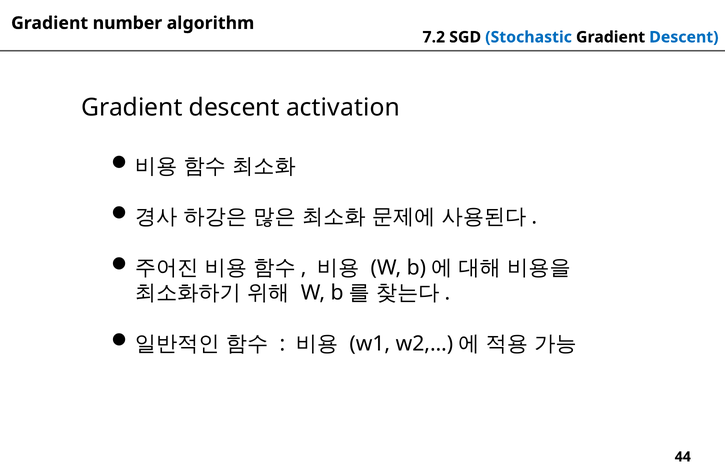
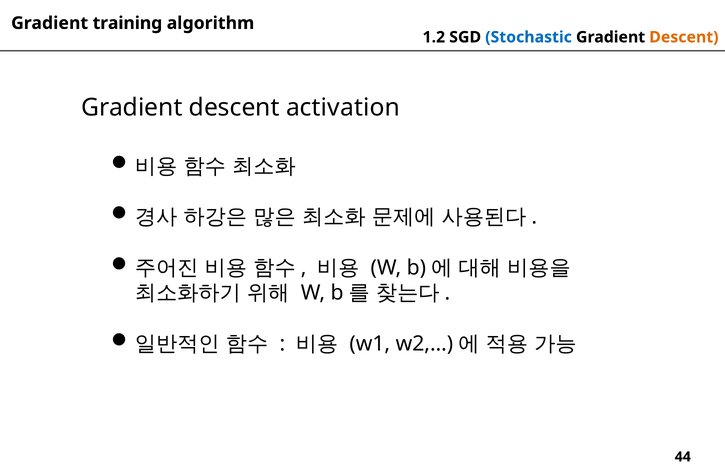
number: number -> training
7.2: 7.2 -> 1.2
Descent at (684, 37) colour: blue -> orange
